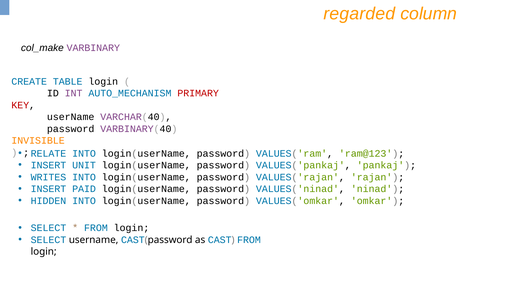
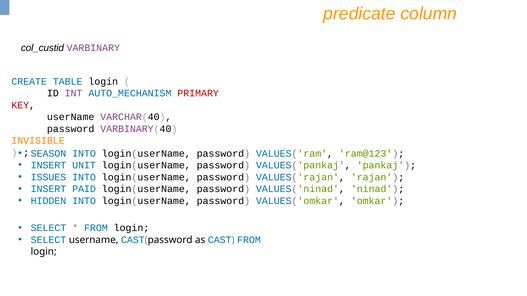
regarded: regarded -> predicate
col_make: col_make -> col_custid
RELATE: RELATE -> SEASON
WRITES: WRITES -> ISSUES
